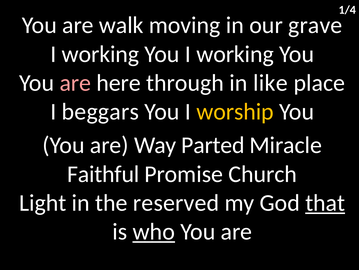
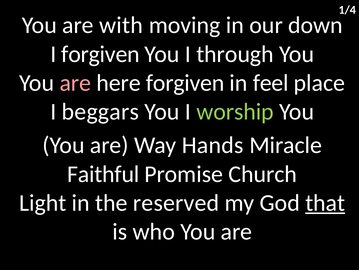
walk: walk -> with
grave: grave -> down
working at (100, 54): working -> forgiven
You I working: working -> through
here through: through -> forgiven
like: like -> feel
worship colour: yellow -> light green
Parted: Parted -> Hands
who underline: present -> none
